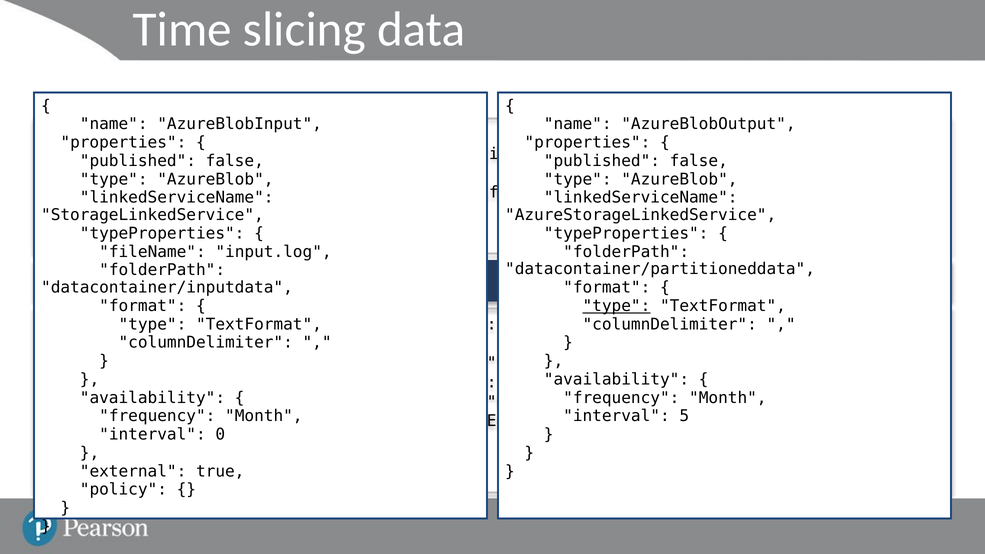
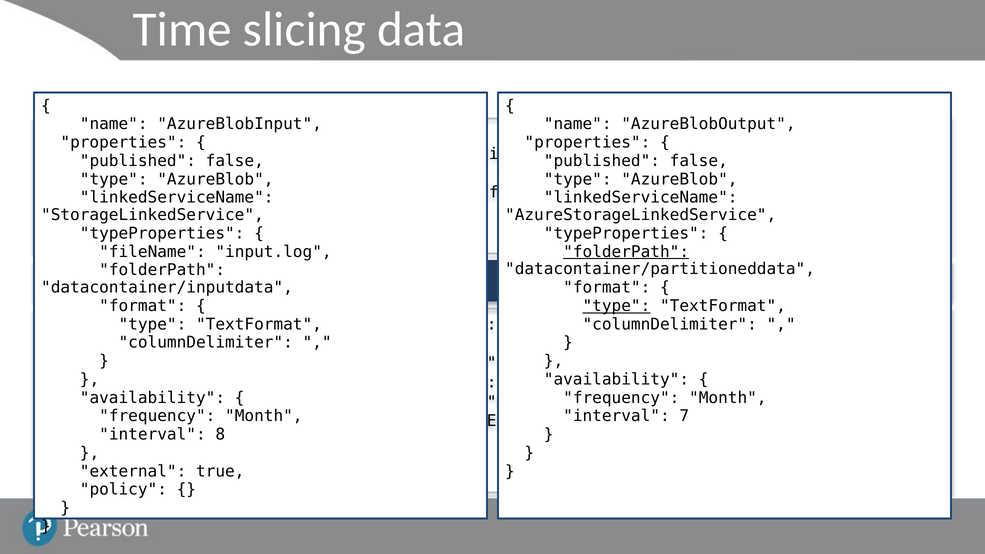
folderPath at (626, 252) underline: none -> present
5: 5 -> 7
0: 0 -> 8
